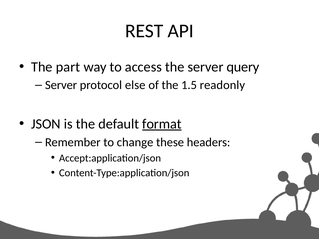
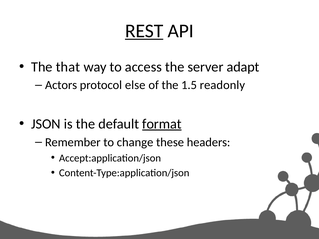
REST underline: none -> present
part: part -> that
query: query -> adapt
Server at (61, 85): Server -> Actors
